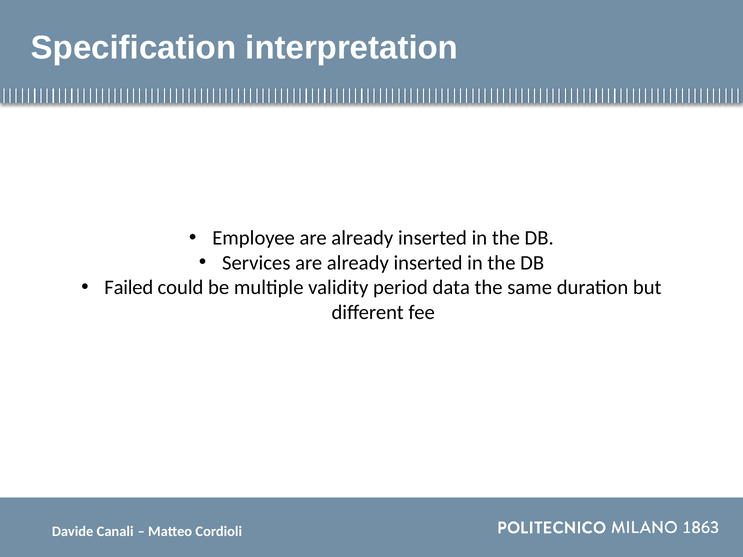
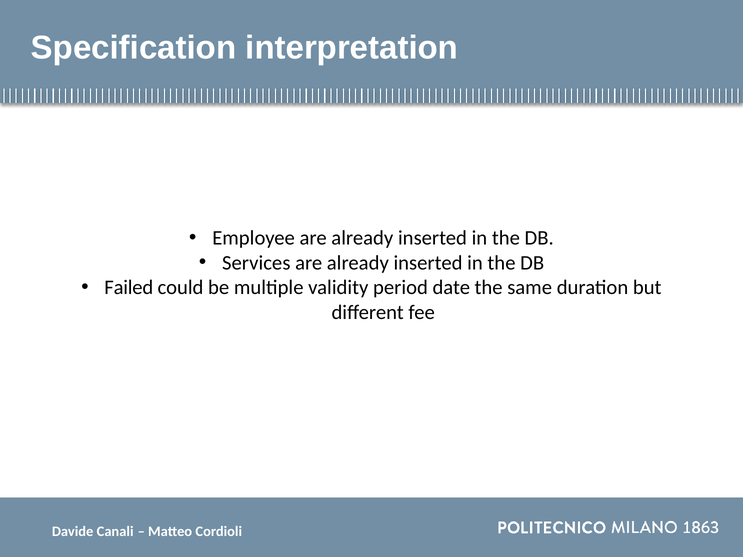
data: data -> date
